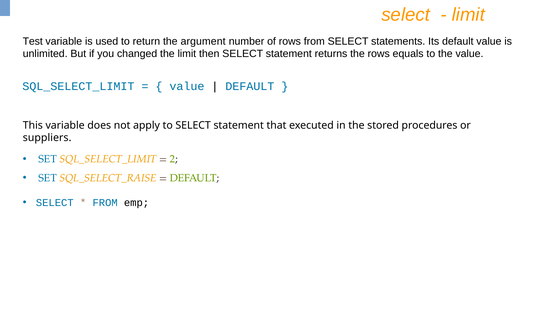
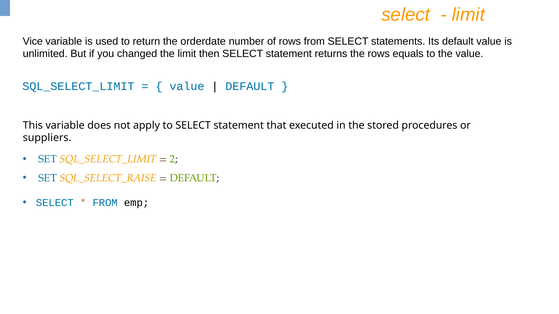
Test: Test -> Vice
argument: argument -> orderdate
